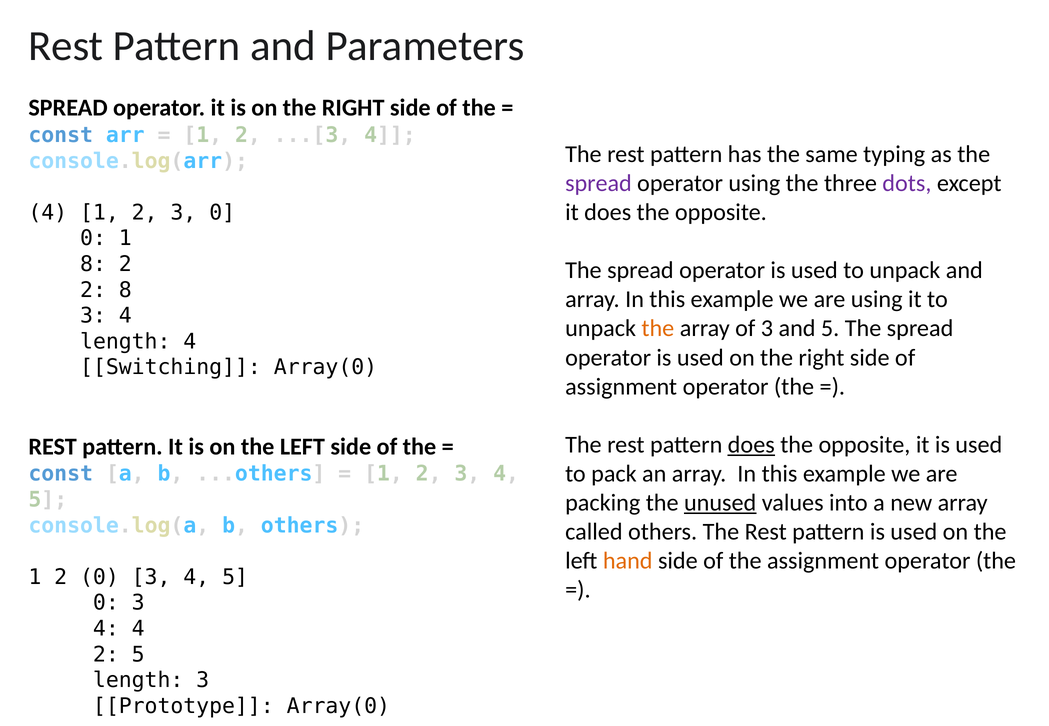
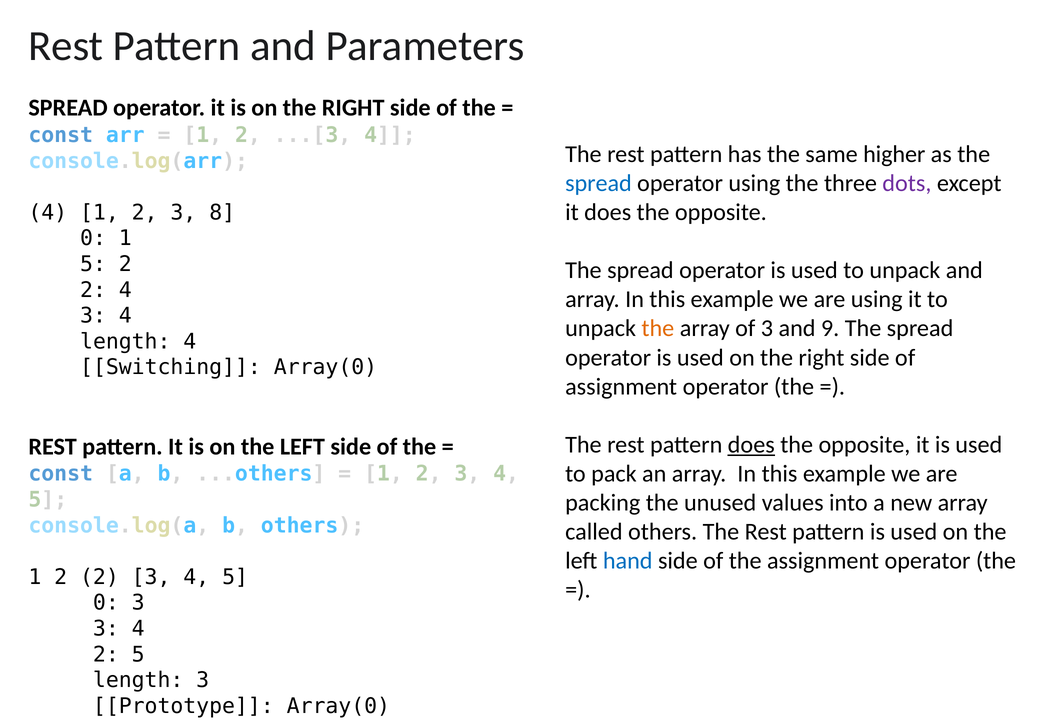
typing: typing -> higher
spread at (598, 183) colour: purple -> blue
3 0: 0 -> 8
8 at (93, 264): 8 -> 5
2 8: 8 -> 4
and 5: 5 -> 9
unused underline: present -> none
hand colour: orange -> blue
1 2 0: 0 -> 2
4 at (106, 629): 4 -> 3
